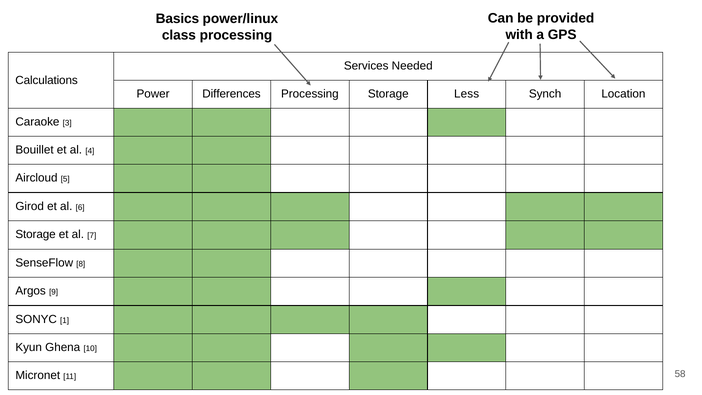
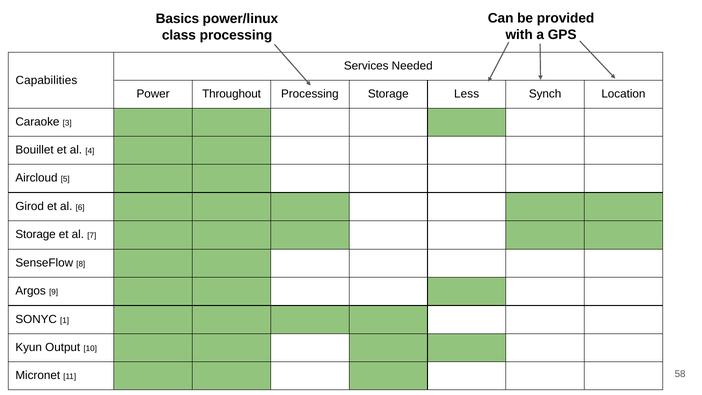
Calculations: Calculations -> Capabilities
Differences: Differences -> Throughout
Ghena: Ghena -> Output
